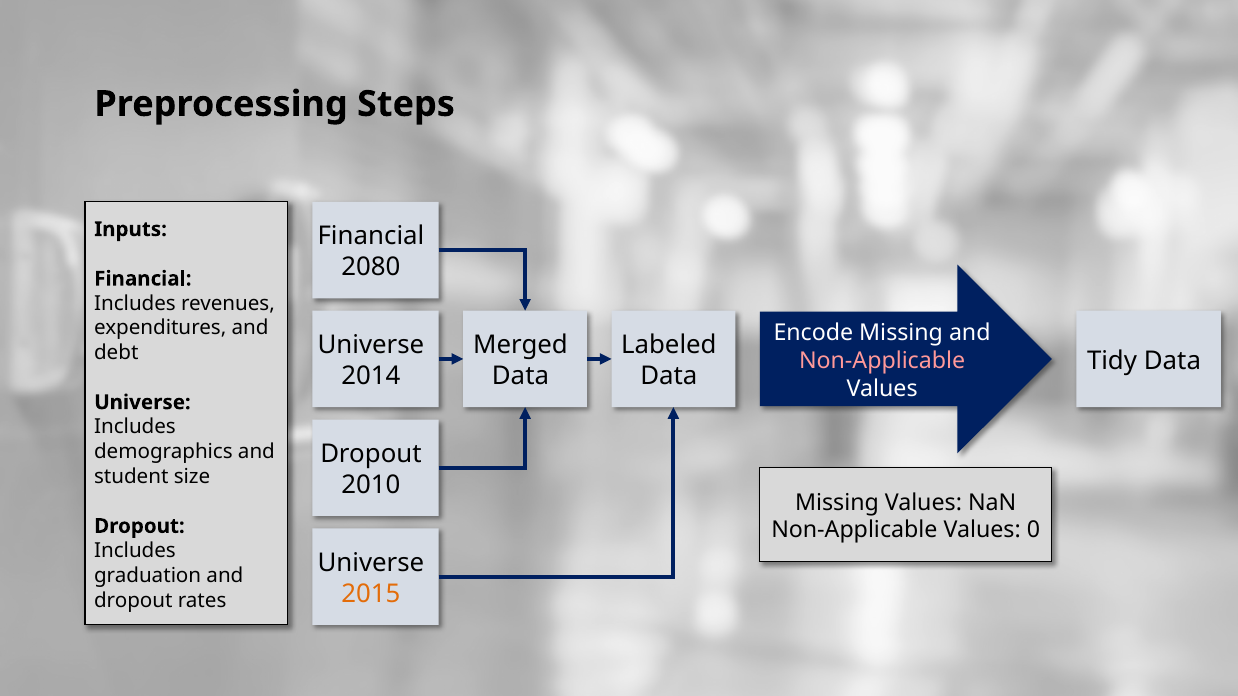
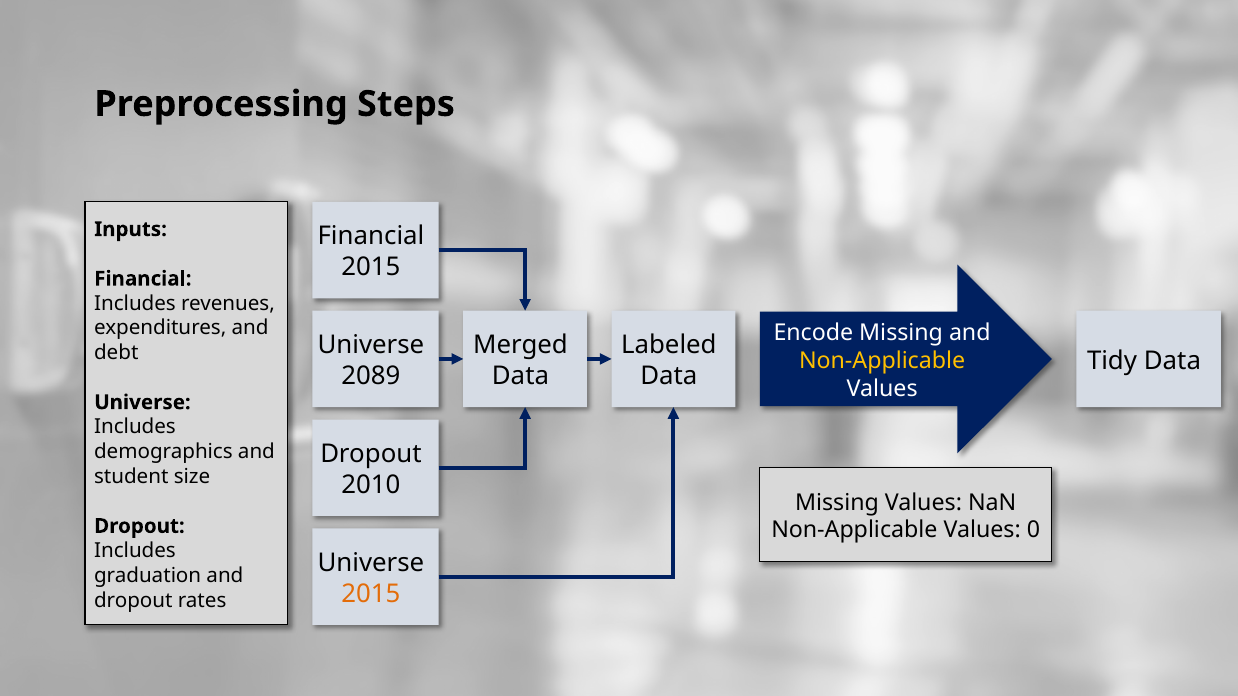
2080 at (371, 268): 2080 -> 2015
Non-Applicable at (882, 361) colour: pink -> yellow
2014: 2014 -> 2089
